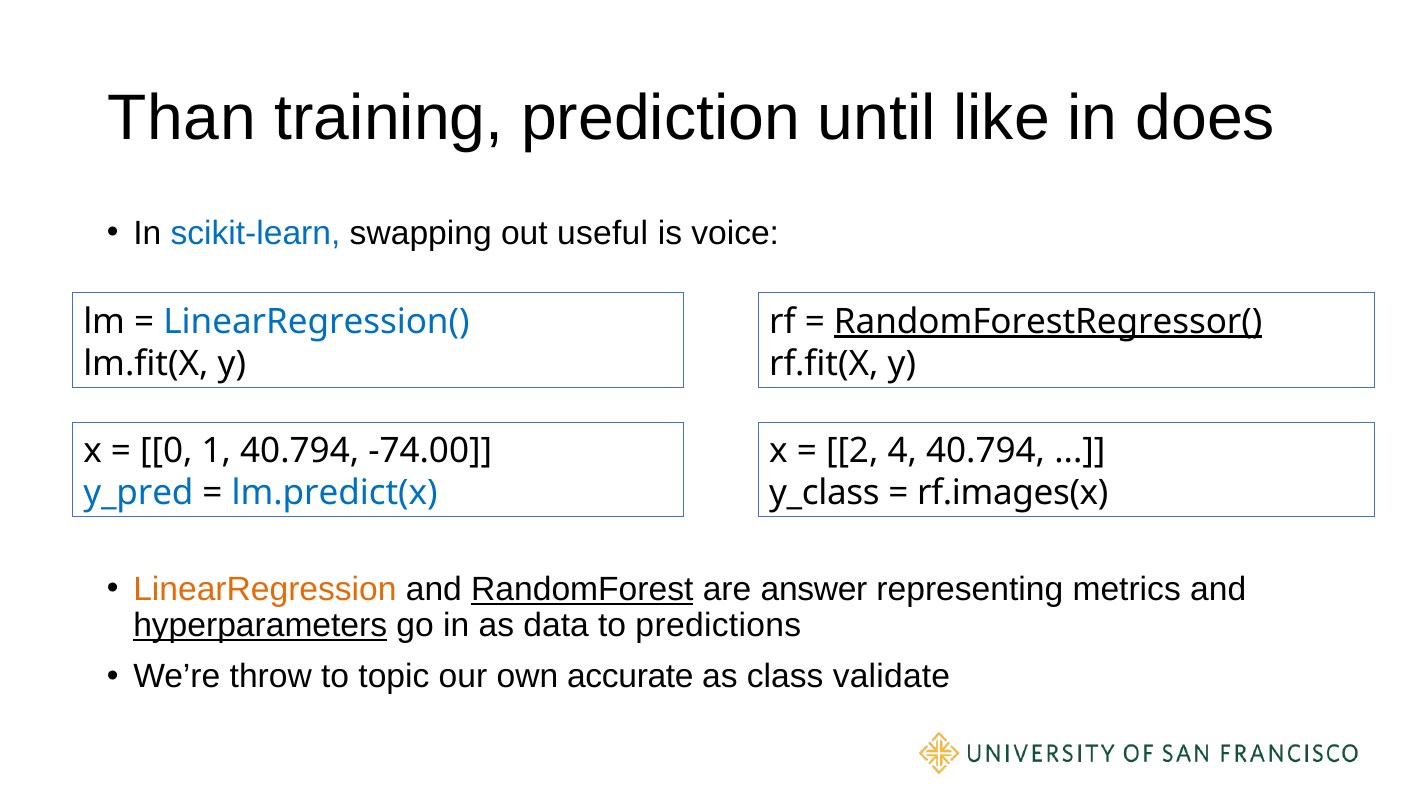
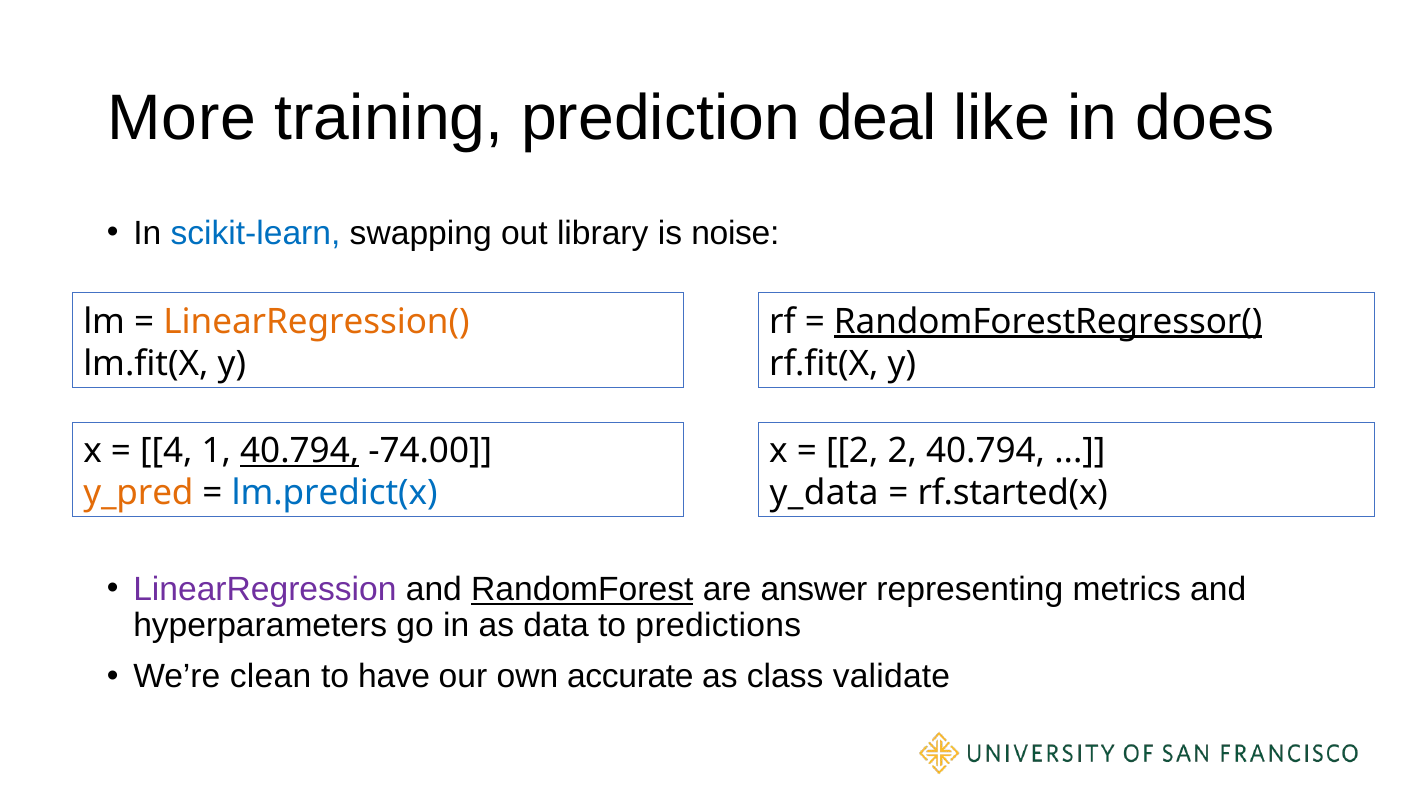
Than: Than -> More
until: until -> deal
useful: useful -> library
voice: voice -> noise
LinearRegression( colour: blue -> orange
0: 0 -> 4
40.794 at (300, 451) underline: none -> present
2 4: 4 -> 2
y_pred colour: blue -> orange
y_class: y_class -> y_data
rf.images(x: rf.images(x -> rf.started(x
LinearRegression colour: orange -> purple
hyperparameters underline: present -> none
throw: throw -> clean
topic: topic -> have
